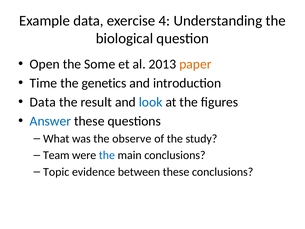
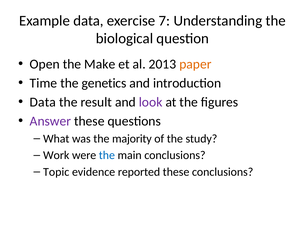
4: 4 -> 7
Some: Some -> Make
look colour: blue -> purple
Answer colour: blue -> purple
observe: observe -> majority
Team: Team -> Work
between: between -> reported
